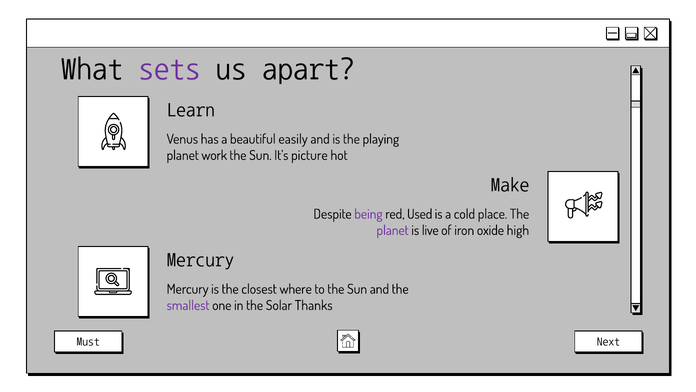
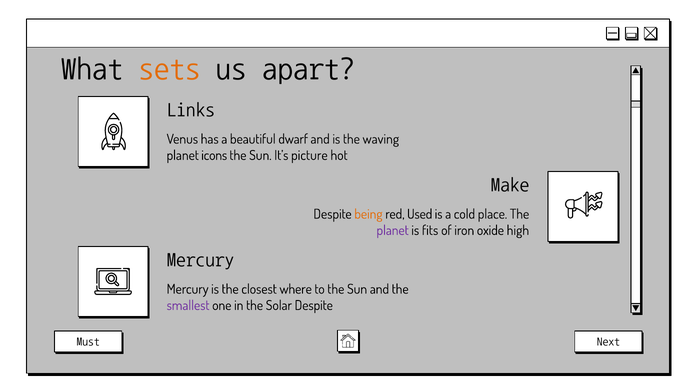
sets colour: purple -> orange
Learn: Learn -> Links
easily: easily -> dwarf
playing: playing -> waving
work: work -> icons
being colour: purple -> orange
live: live -> fits
Solar Thanks: Thanks -> Despite
